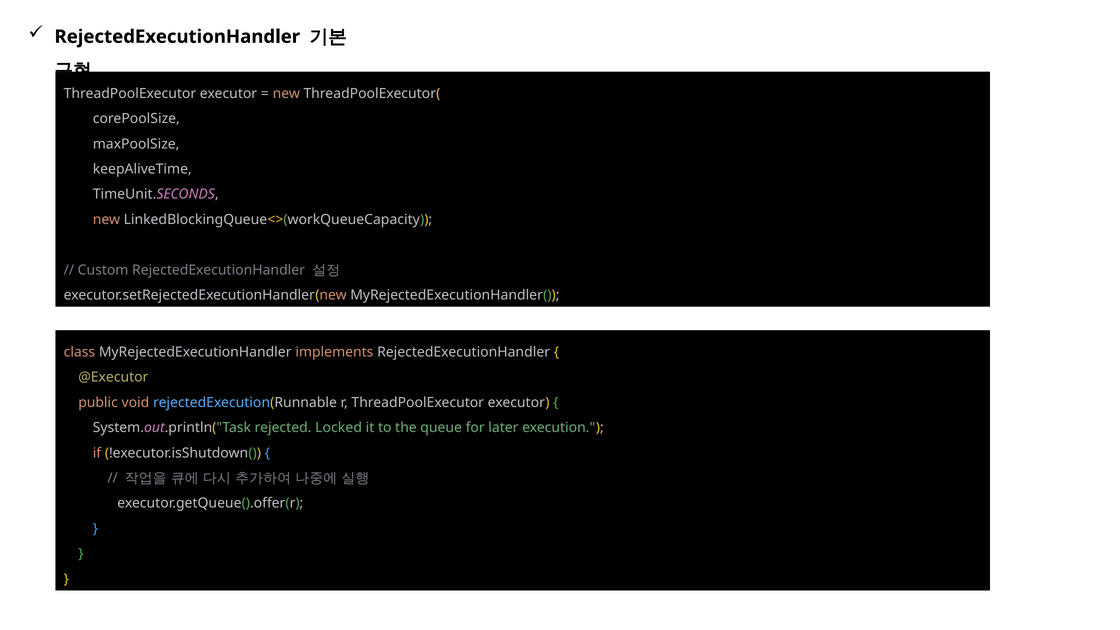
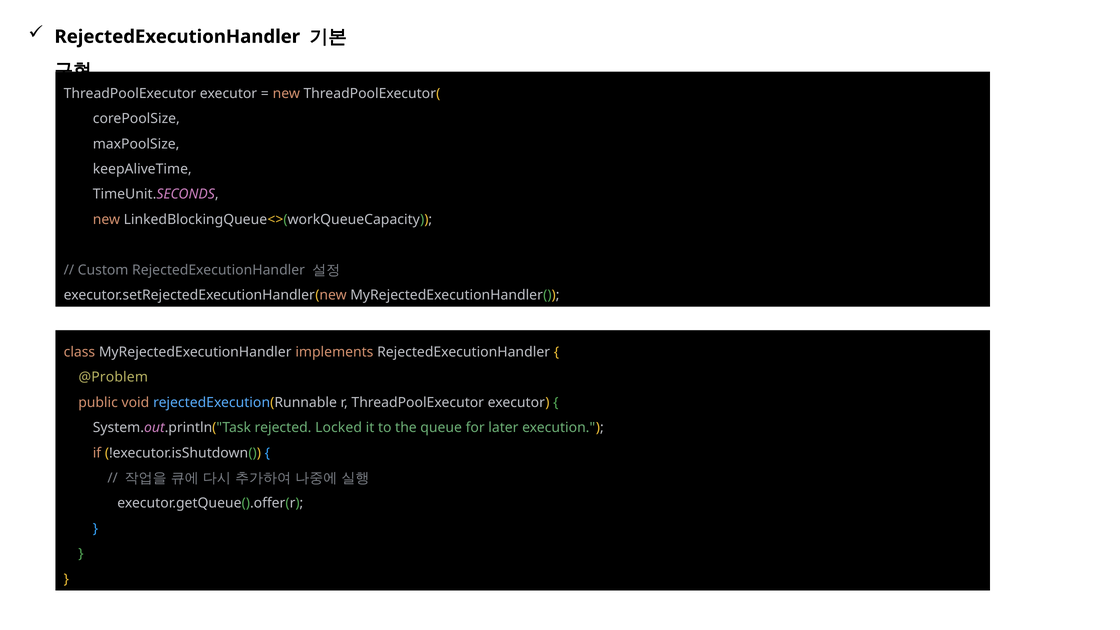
@Executor: @Executor -> @Problem
